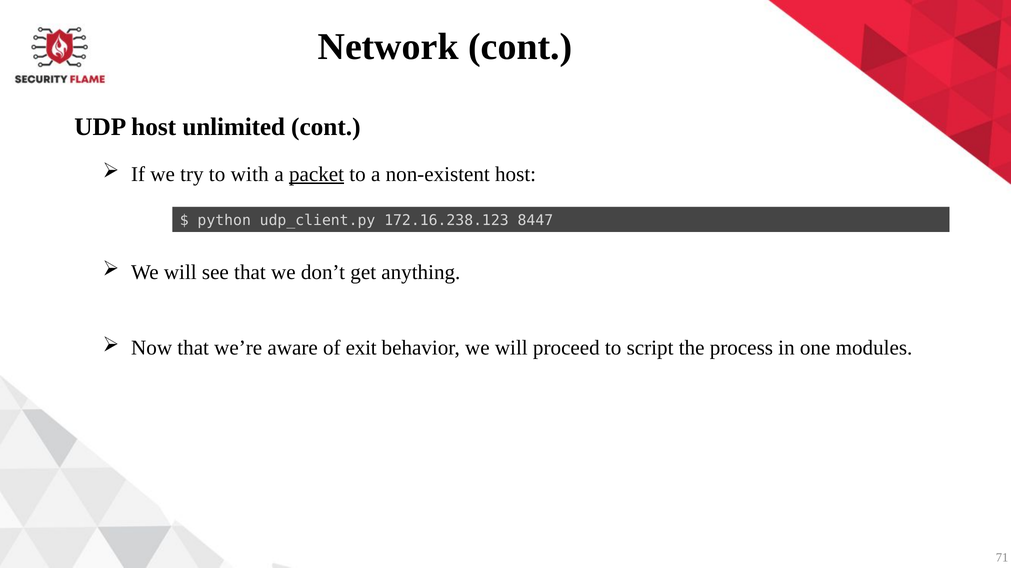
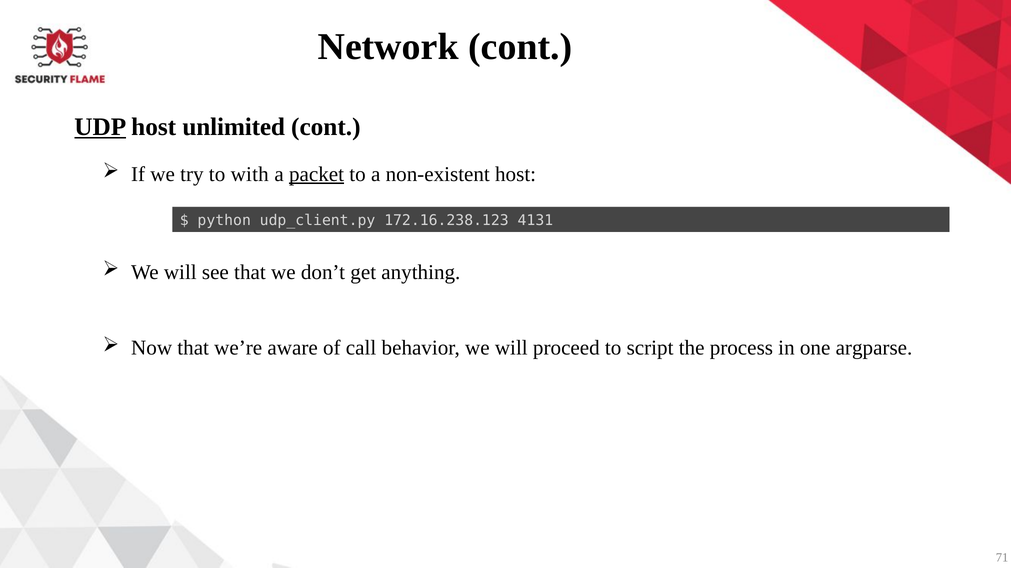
UDP underline: none -> present
8447: 8447 -> 4131
exit: exit -> call
modules: modules -> argparse
